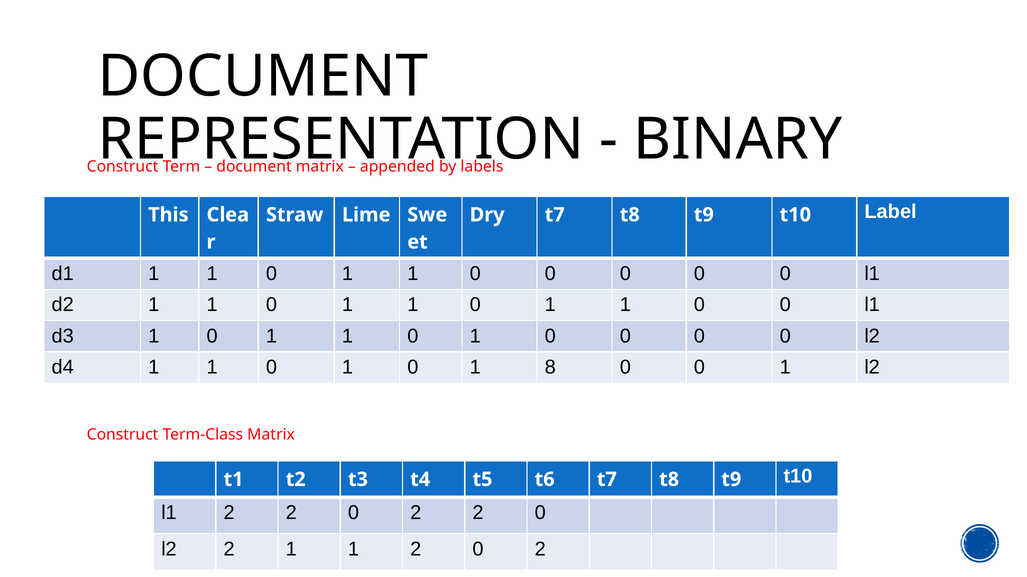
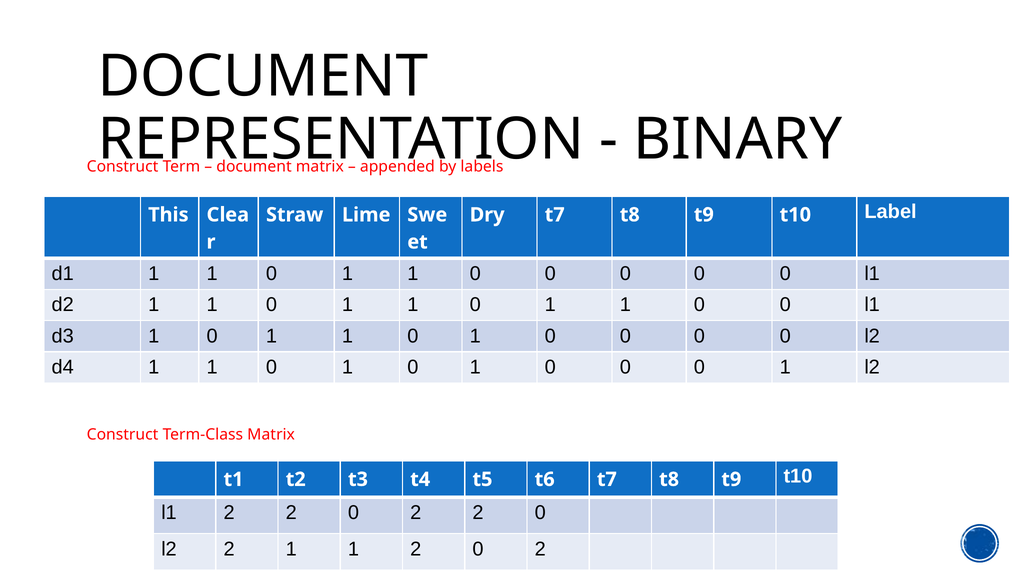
8 at (550, 368): 8 -> 0
